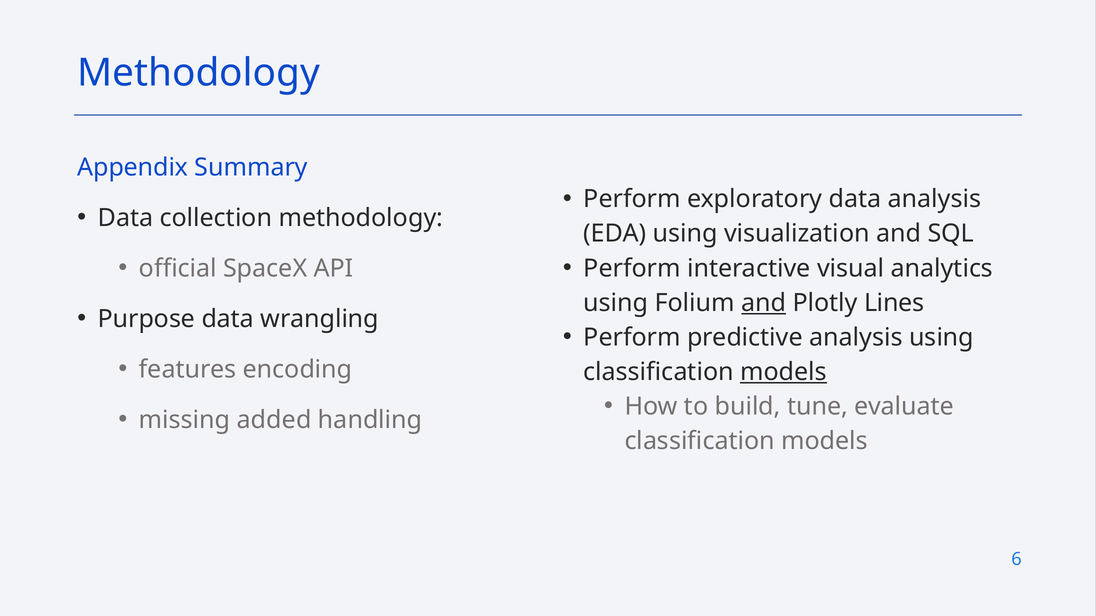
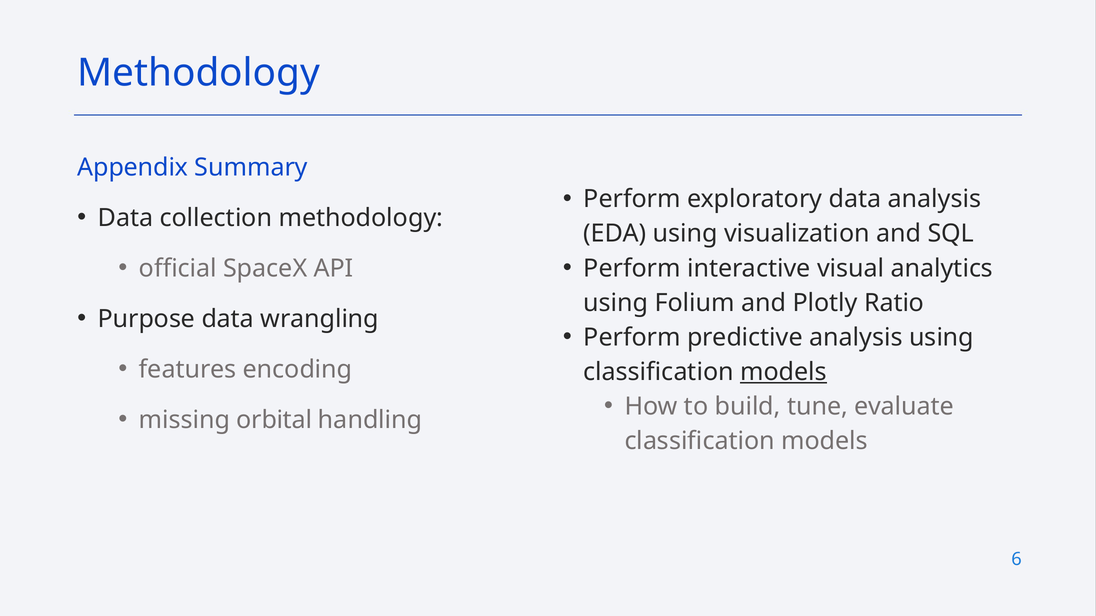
and at (764, 303) underline: present -> none
Lines: Lines -> Ratio
added: added -> orbital
